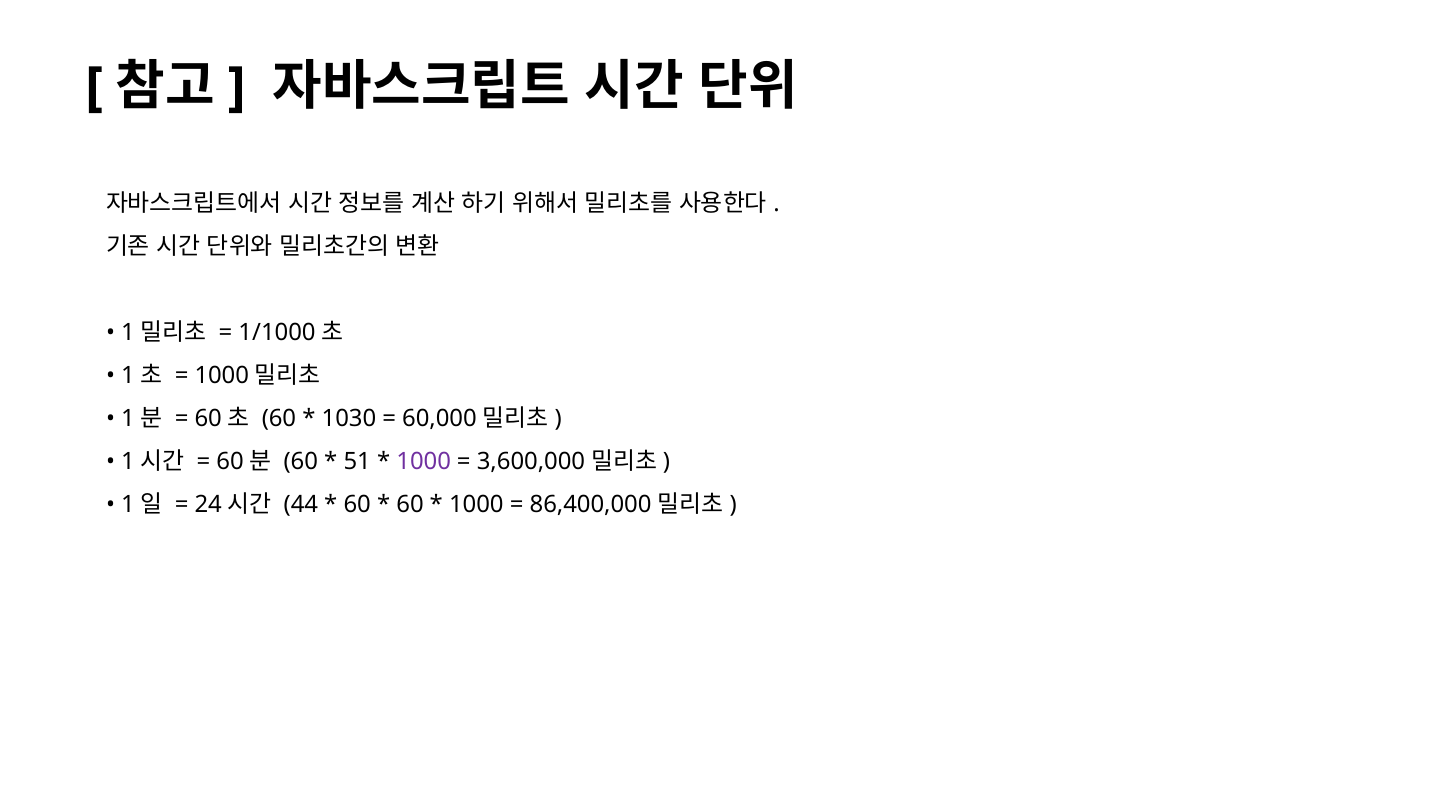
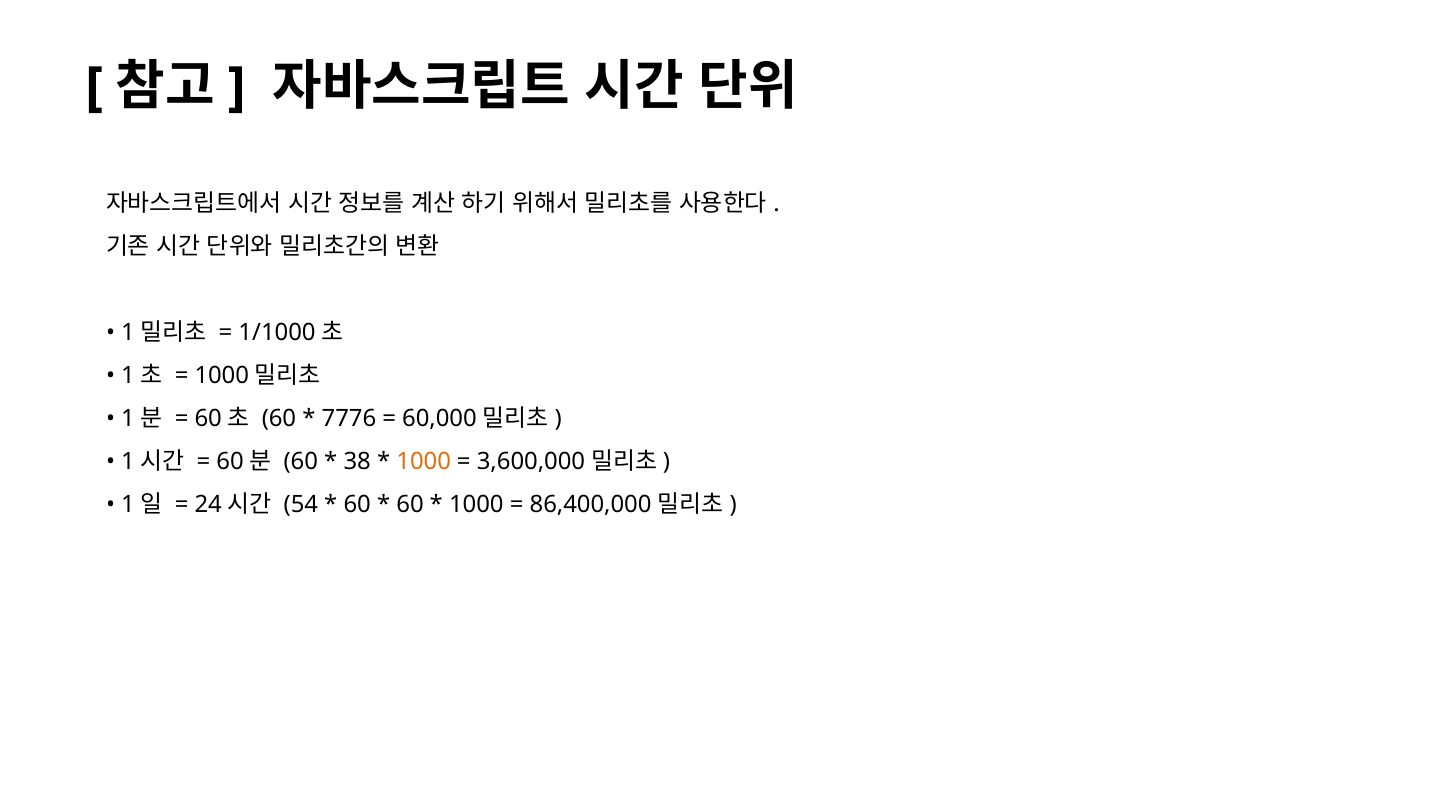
1030: 1030 -> 7776
51: 51 -> 38
1000 at (424, 462) colour: purple -> orange
44: 44 -> 54
